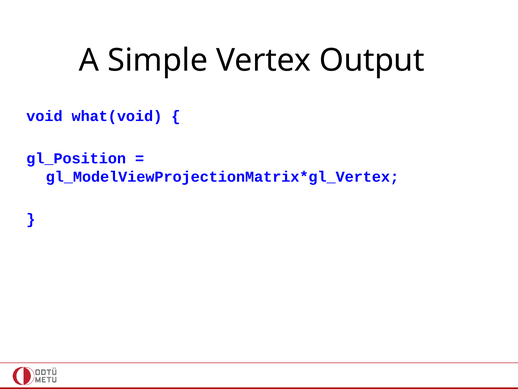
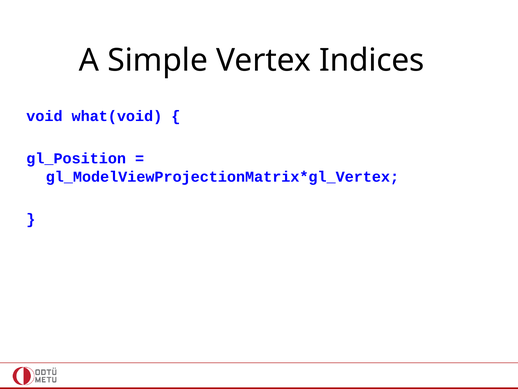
Output: Output -> Indices
